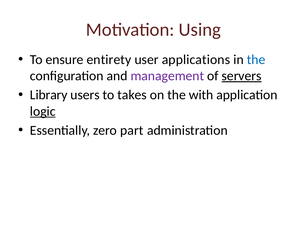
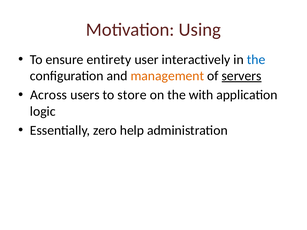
applications: applications -> interactively
management colour: purple -> orange
Library: Library -> Across
takes: takes -> store
logic underline: present -> none
part: part -> help
